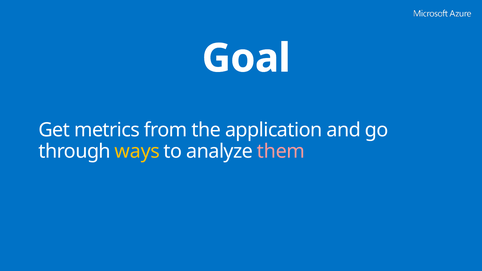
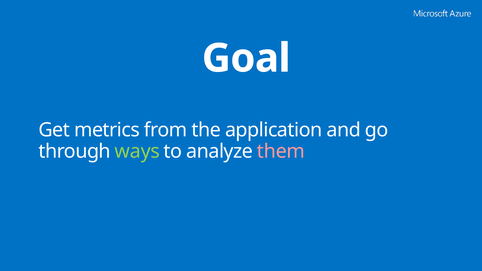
ways colour: yellow -> light green
